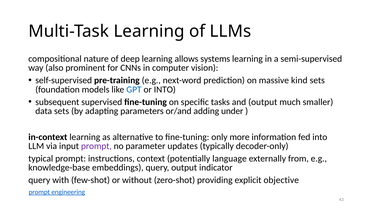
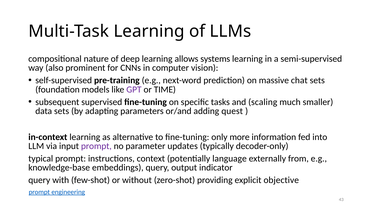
kind: kind -> chat
GPT colour: blue -> purple
or INTO: INTO -> TIME
and output: output -> scaling
under: under -> quest
